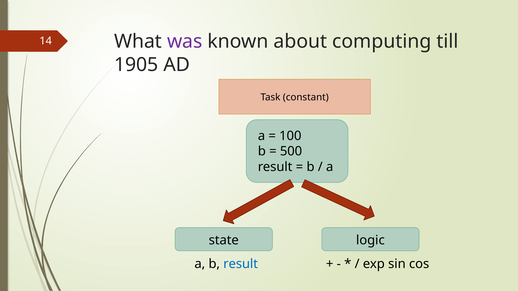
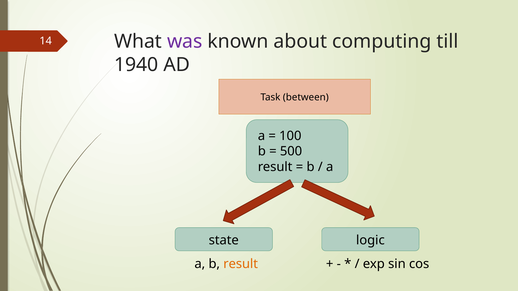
1905: 1905 -> 1940
constant: constant -> between
result at (241, 264) colour: blue -> orange
